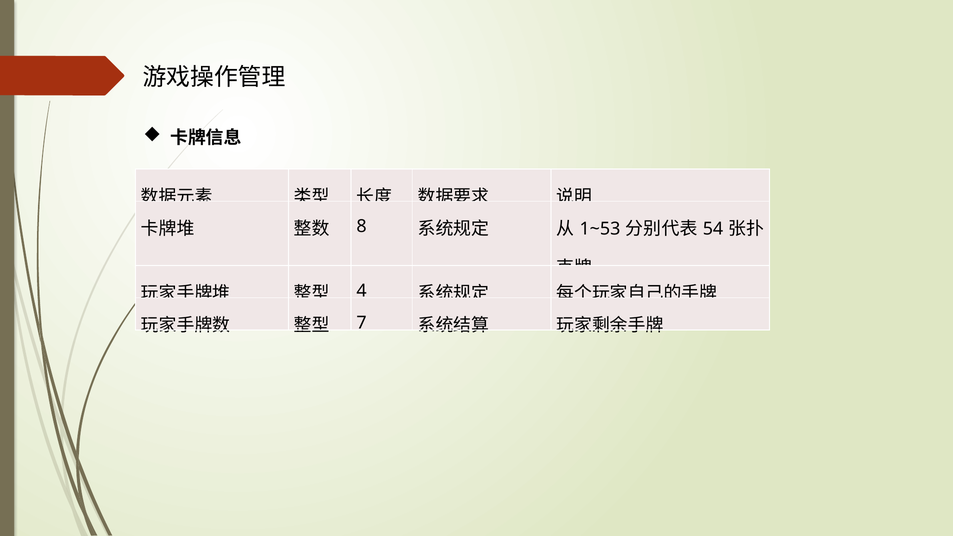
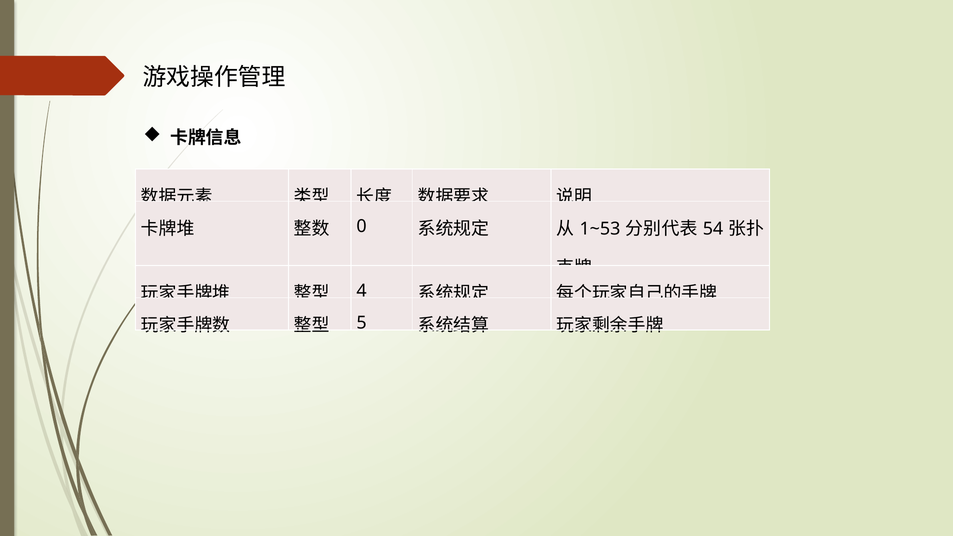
8: 8 -> 0
7: 7 -> 5
